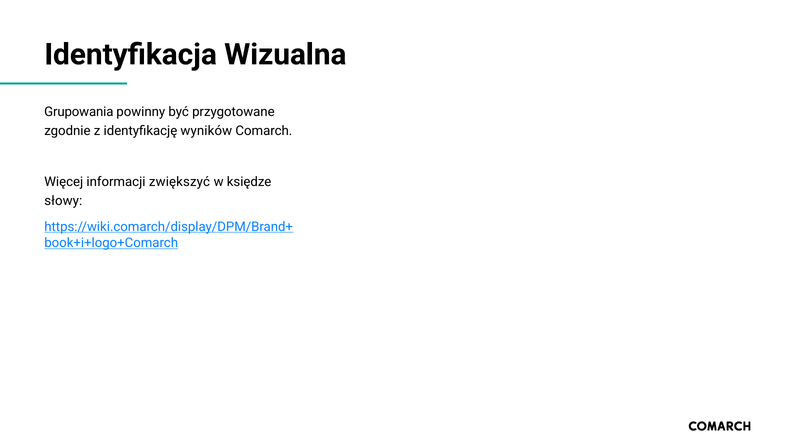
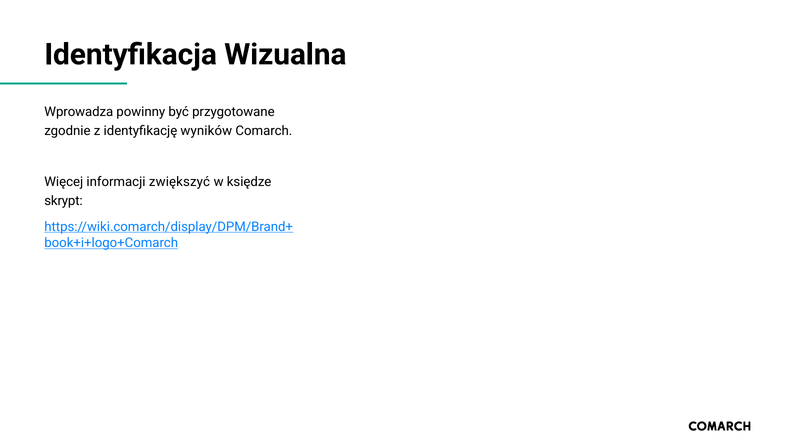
Grupowania: Grupowania -> Wprowadza
słowy: słowy -> skrypt
